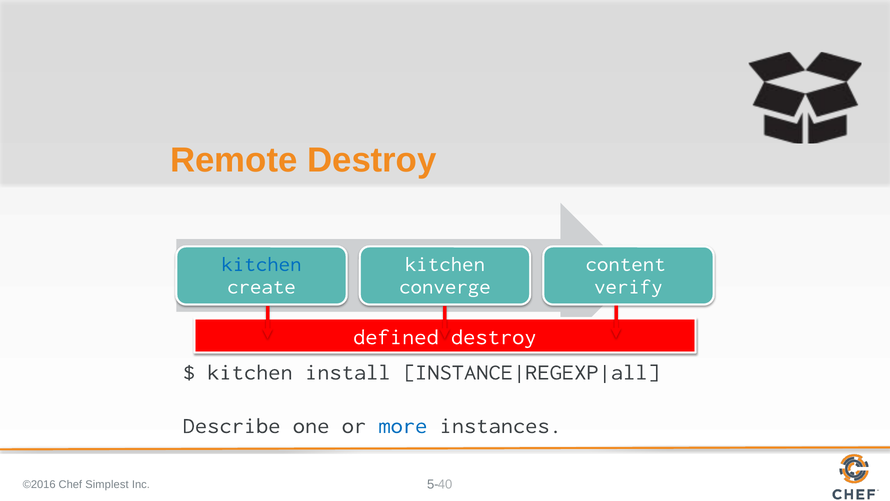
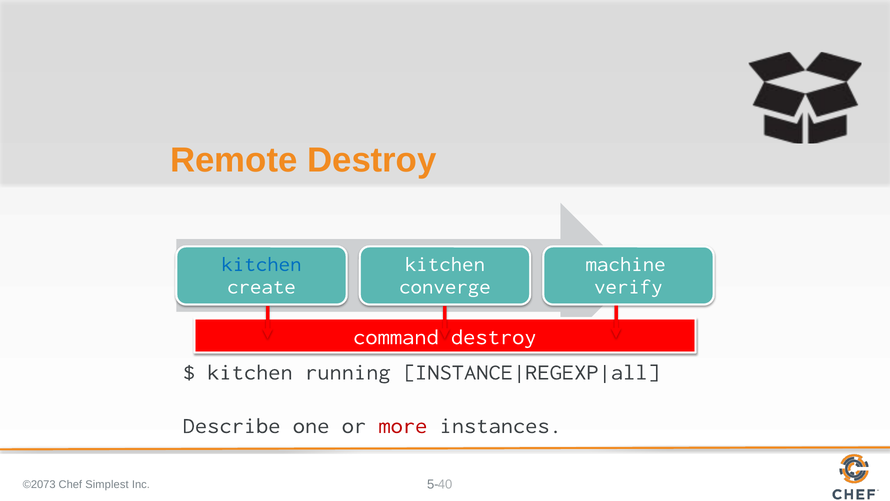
content: content -> machine
defined: defined -> command
install: install -> running
more colour: blue -> red
©2016: ©2016 -> ©2073
